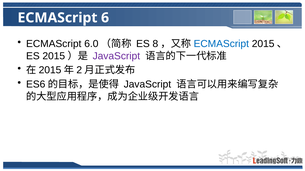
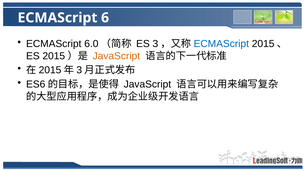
ES 8: 8 -> 3
JavaScript at (116, 56) colour: purple -> orange
2 at (79, 70): 2 -> 3
